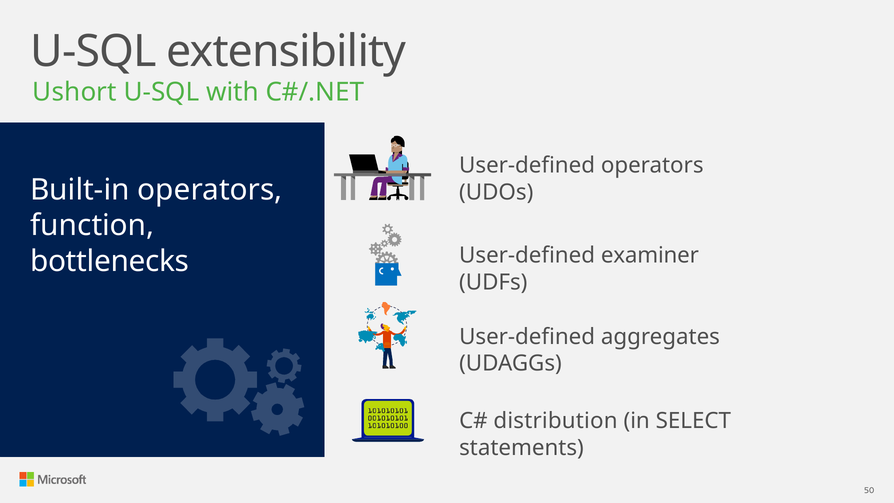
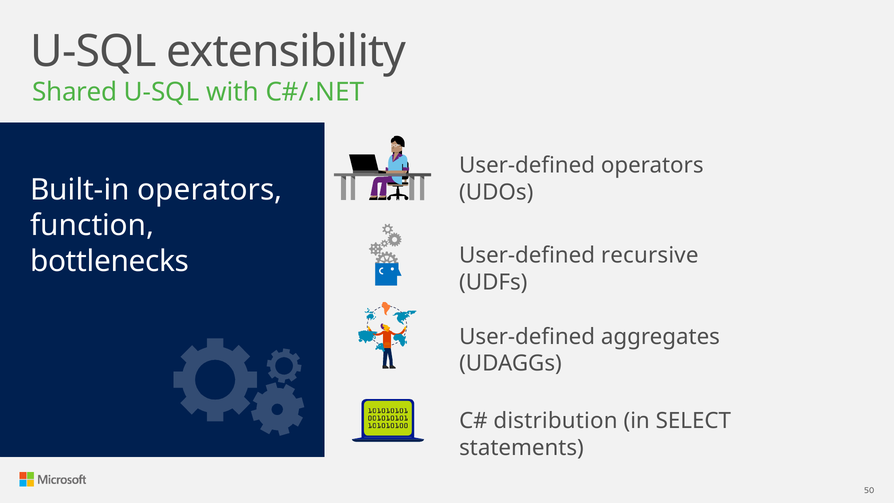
Ushort: Ushort -> Shared
examiner: examiner -> recursive
